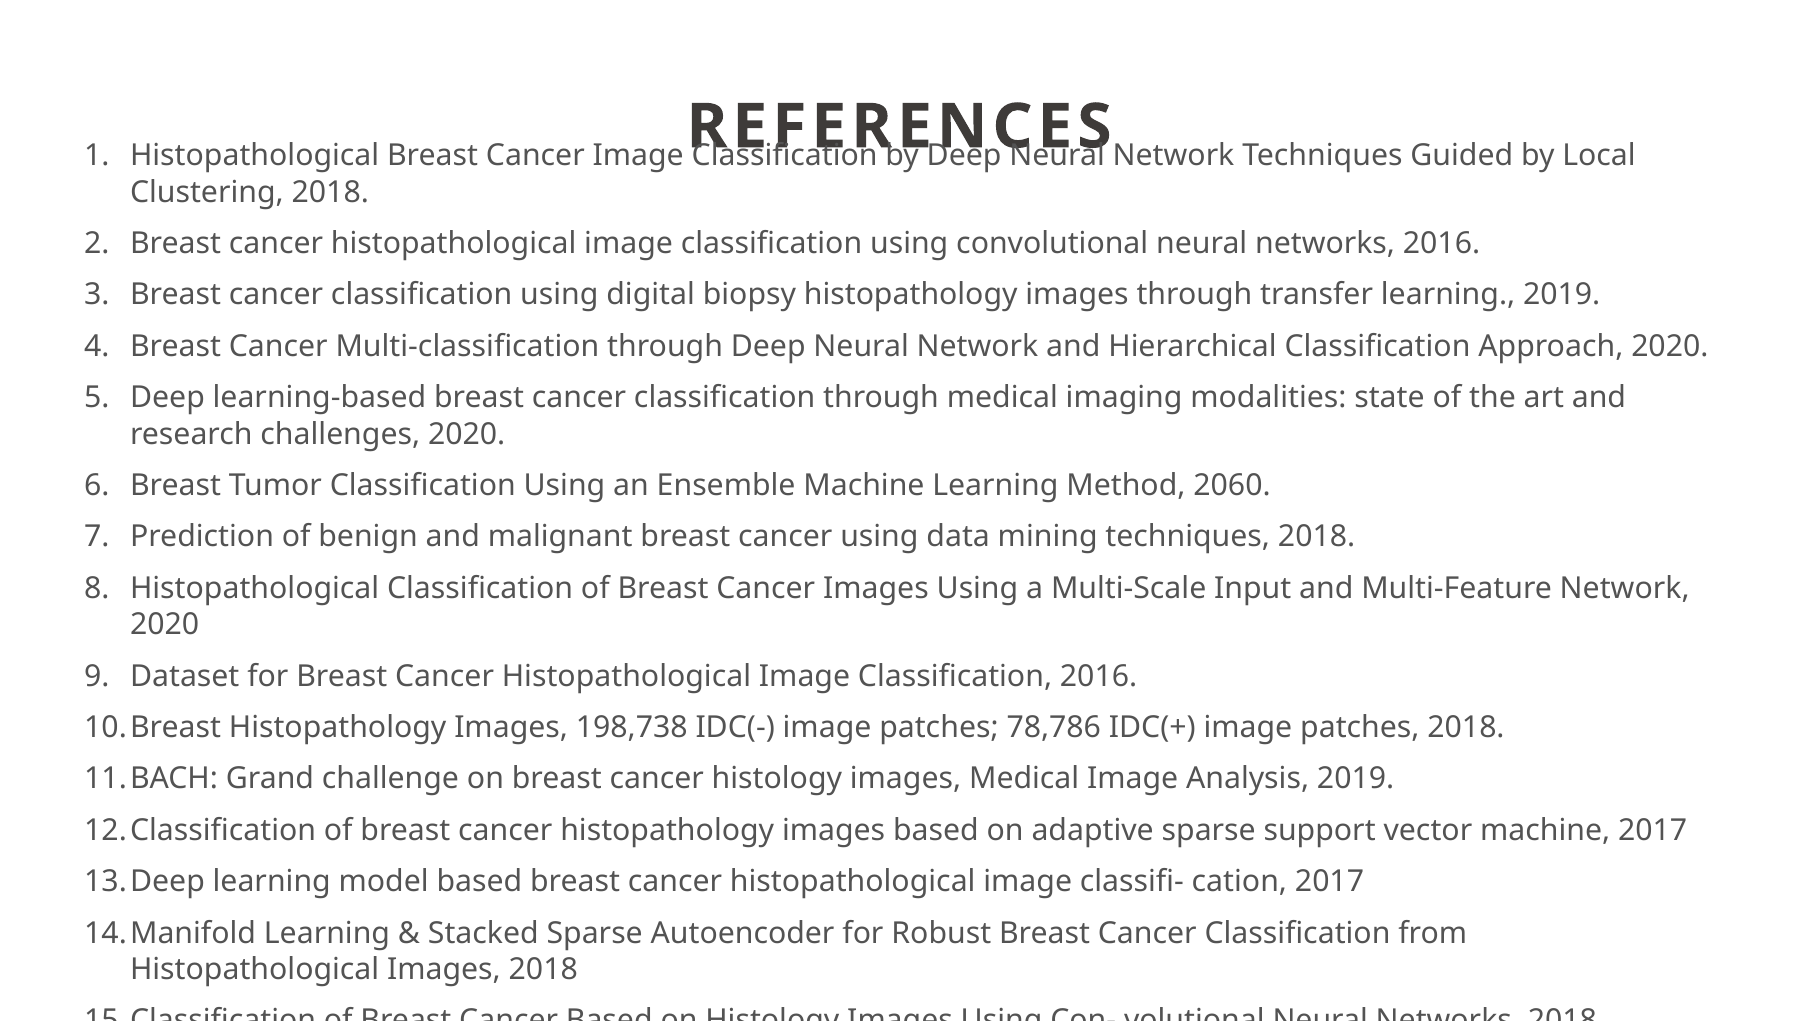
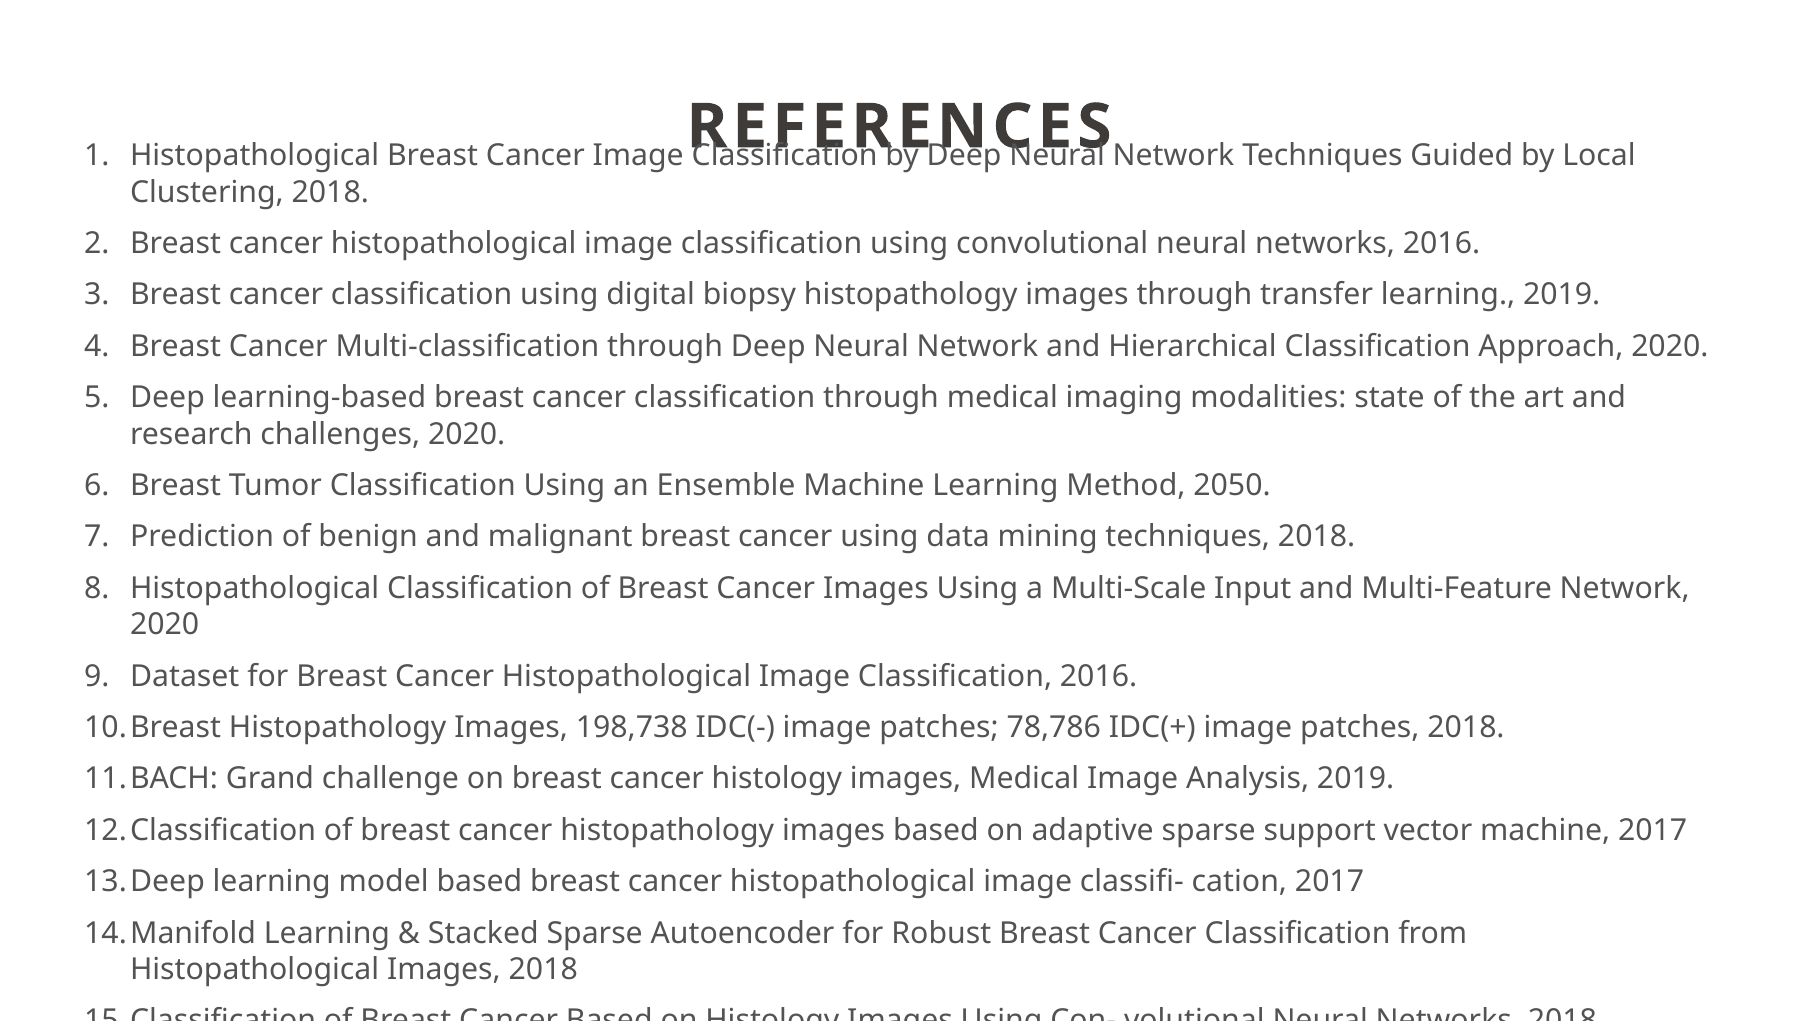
2060: 2060 -> 2050
